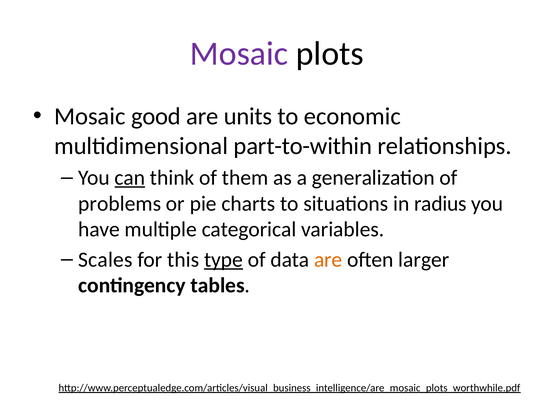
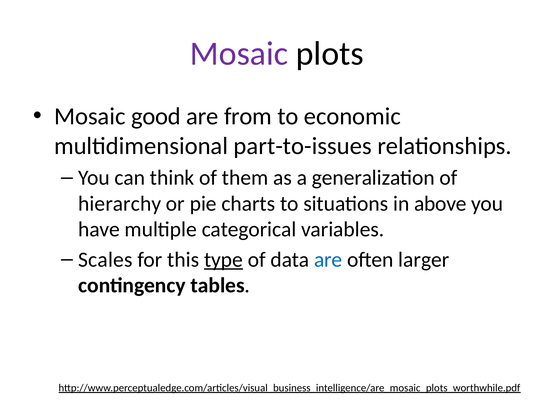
units: units -> from
part-to-within: part-to-within -> part-to-issues
can underline: present -> none
problems: problems -> hierarchy
radius: radius -> above
are at (328, 259) colour: orange -> blue
